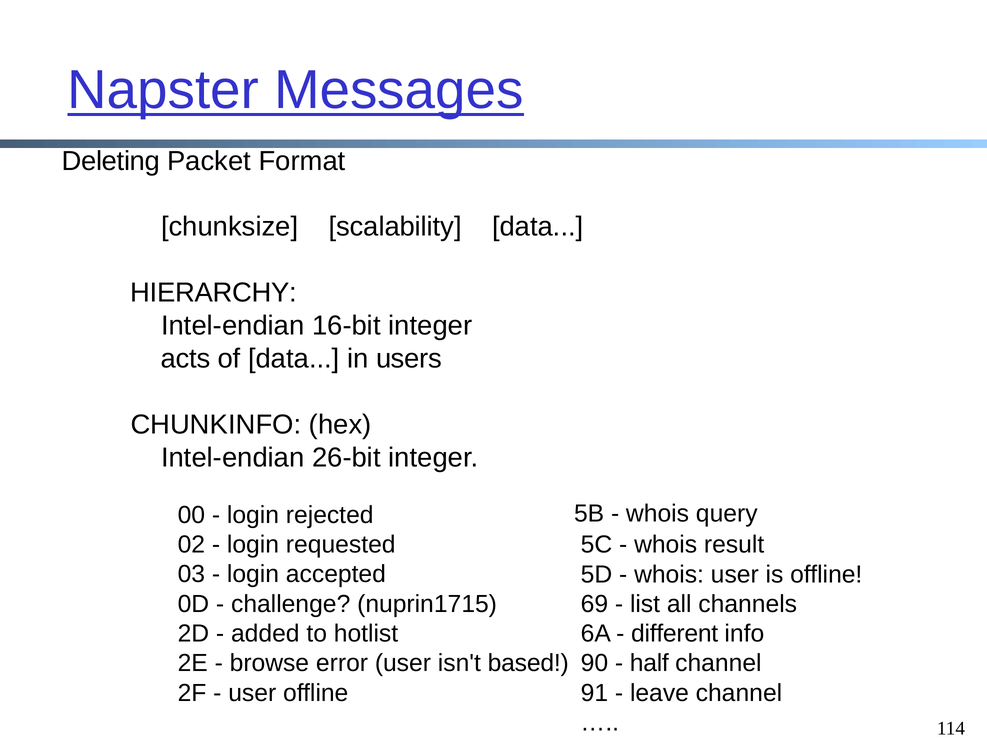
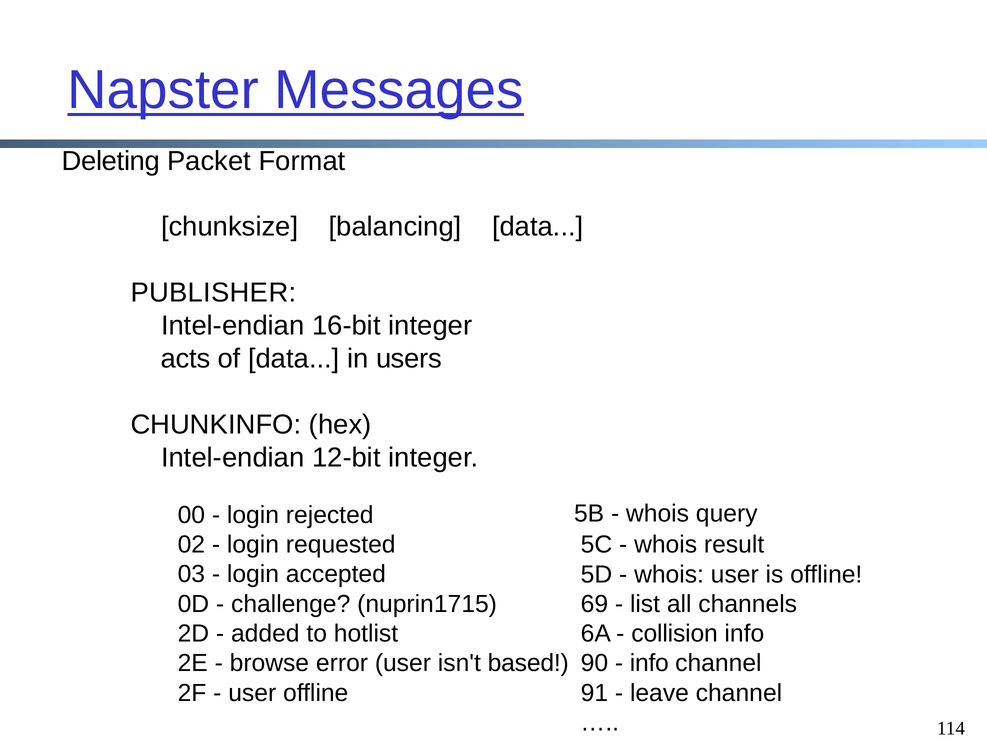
scalability: scalability -> balancing
HIERARCHY: HIERARCHY -> PUBLISHER
26-bit: 26-bit -> 12-bit
different: different -> collision
half at (649, 663): half -> info
